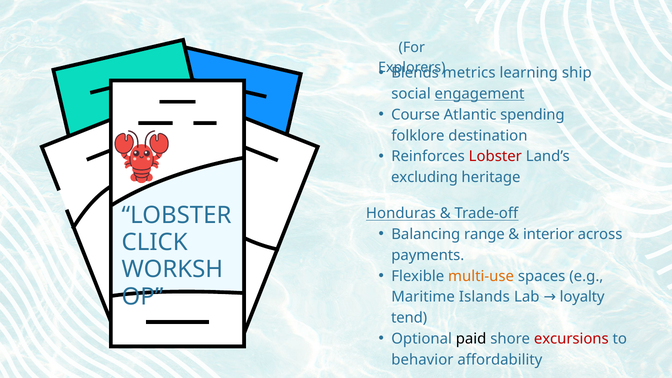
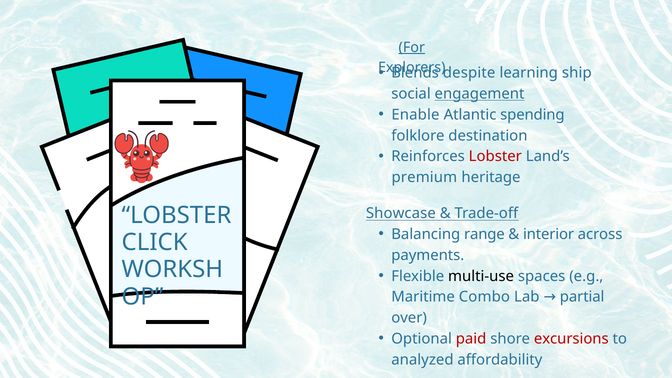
For underline: none -> present
metrics: metrics -> despite
Course: Course -> Enable
excluding: excluding -> premium
Honduras: Honduras -> Showcase
multi-use colour: orange -> black
Islands: Islands -> Combo
loyalty: loyalty -> partial
tend: tend -> over
paid colour: black -> red
behavior: behavior -> analyzed
